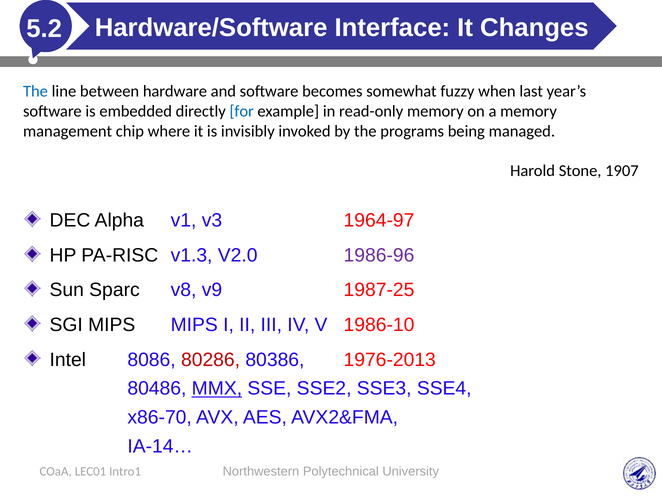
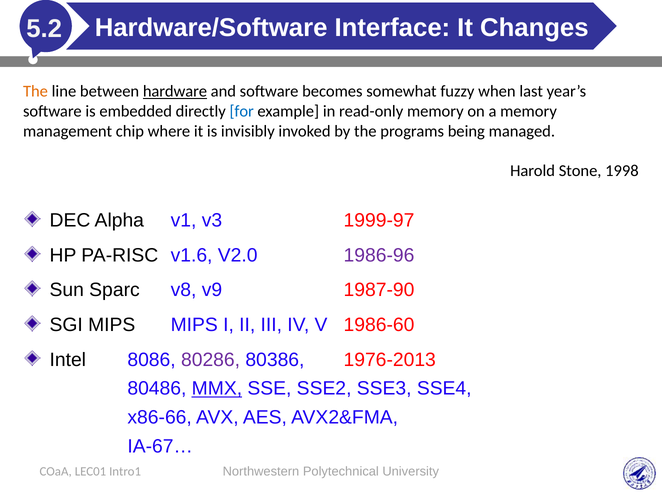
The at (35, 92) colour: blue -> orange
hardware underline: none -> present
1907: 1907 -> 1998
1964-97: 1964-97 -> 1999-97
v1.3: v1.3 -> v1.6
1987-25: 1987-25 -> 1987-90
1986-10: 1986-10 -> 1986-60
80286 colour: red -> purple
x86-70: x86-70 -> x86-66
IA-14…: IA-14… -> IA-67…
